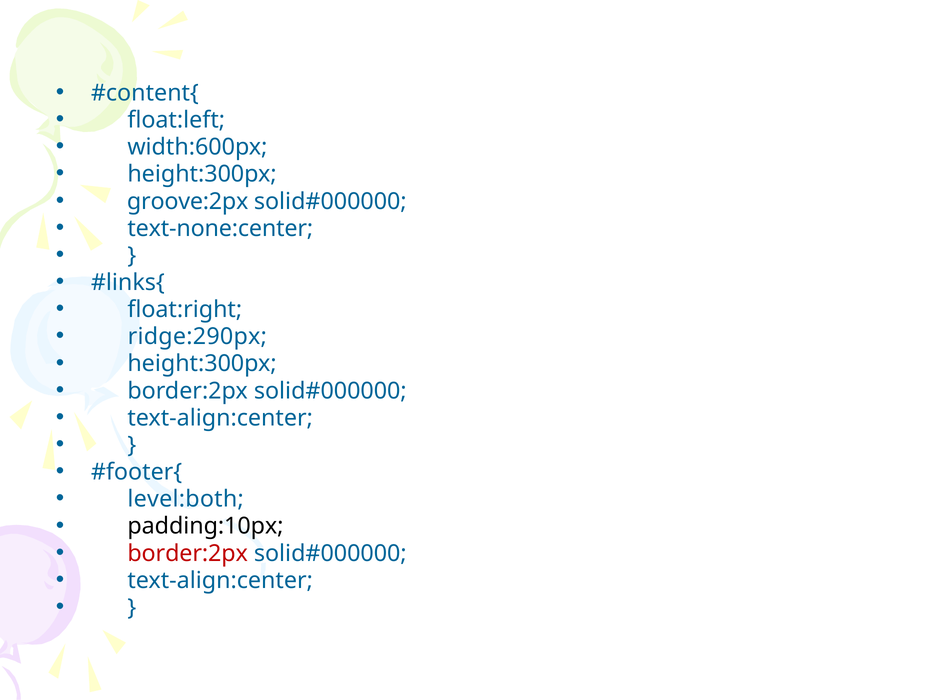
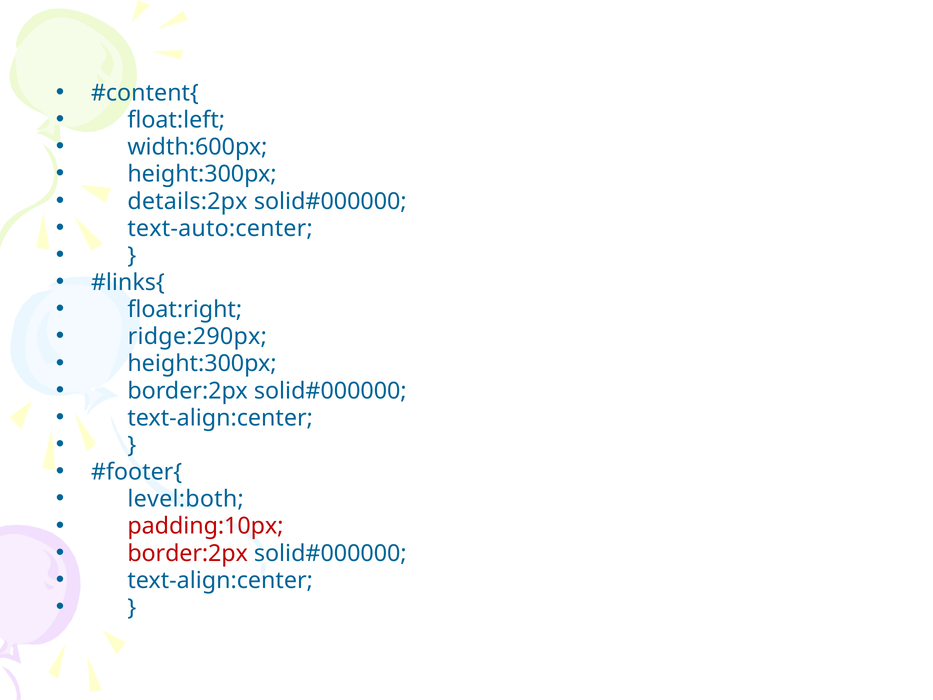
groove:2px: groove:2px -> details:2px
text-none:center: text-none:center -> text-auto:center
padding:10px colour: black -> red
